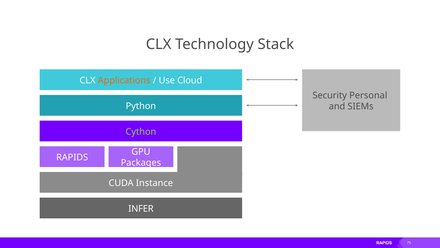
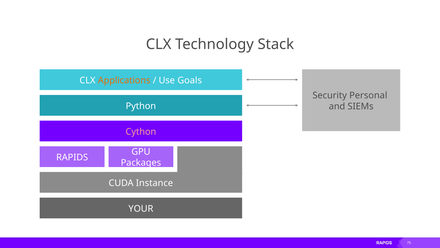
Cloud: Cloud -> Goals
Cython colour: light green -> pink
INFER: INFER -> YOUR
